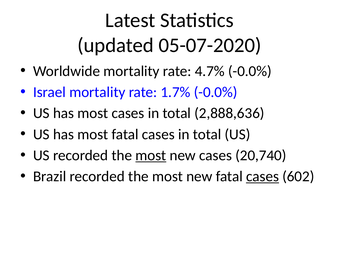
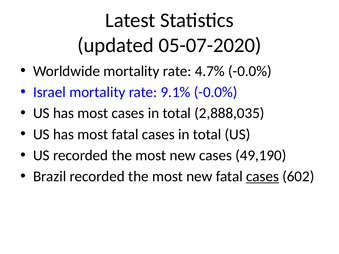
1.7%: 1.7% -> 9.1%
2,888,636: 2,888,636 -> 2,888,035
most at (151, 156) underline: present -> none
20,740: 20,740 -> 49,190
